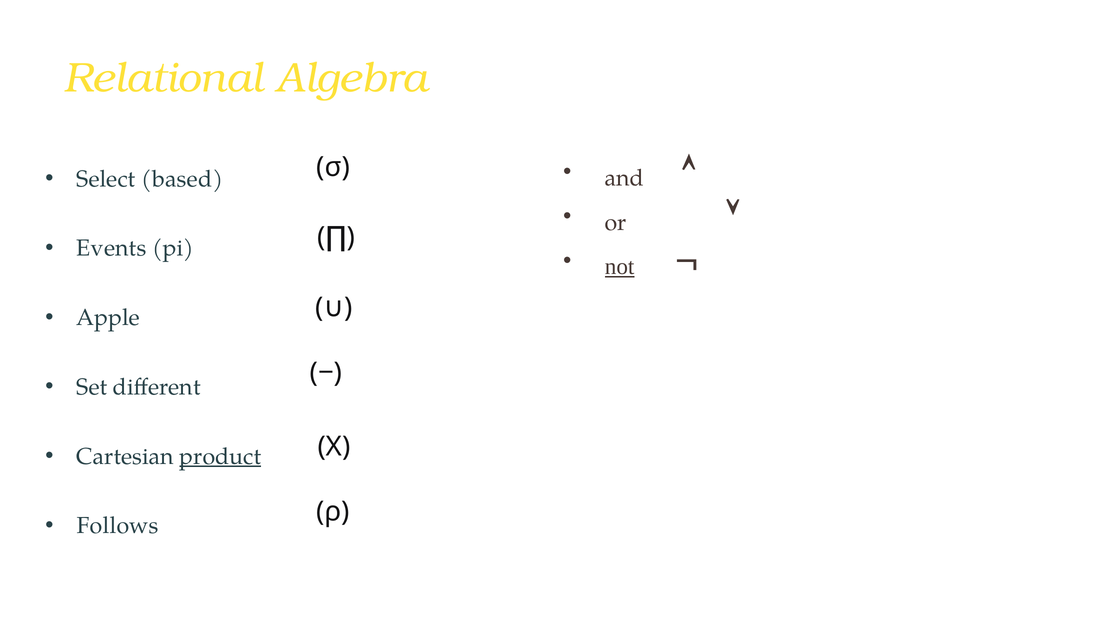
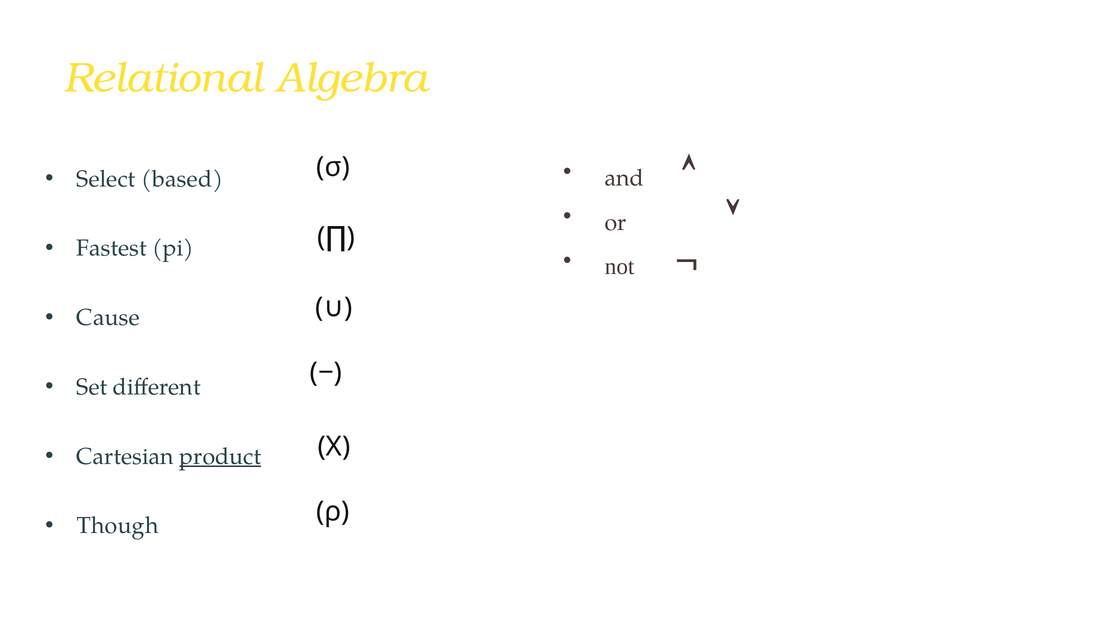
Events: Events -> Fastest
not underline: present -> none
Apple: Apple -> Cause
Follows: Follows -> Though
